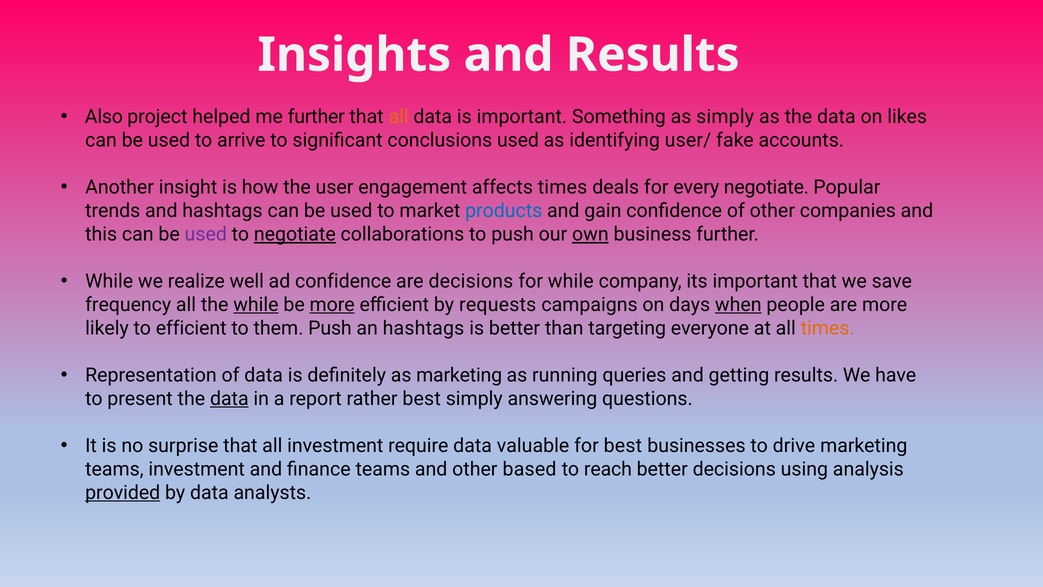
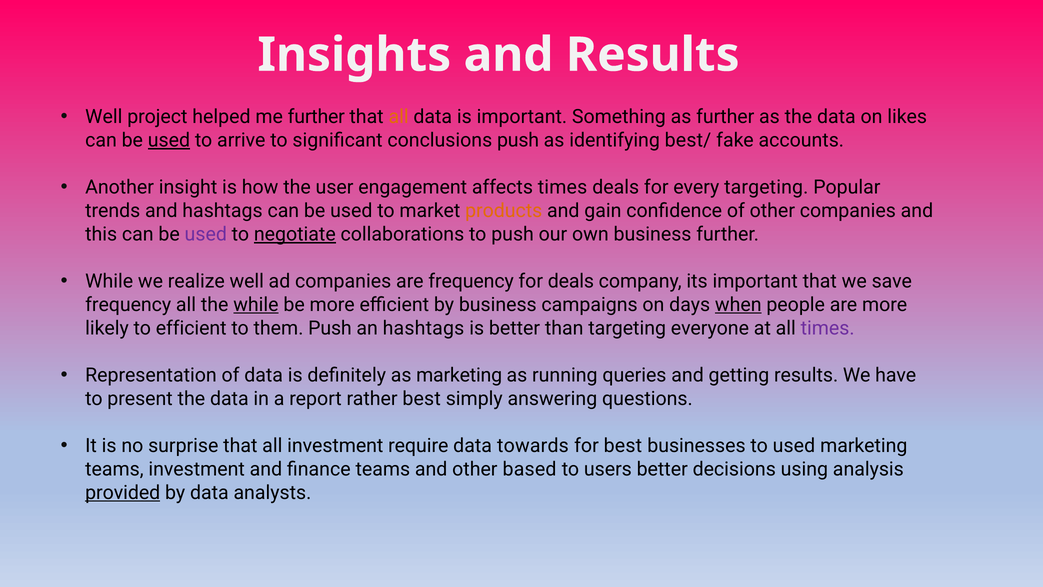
Also at (104, 117): Also -> Well
as simply: simply -> further
used at (169, 140) underline: none -> present
conclusions used: used -> push
user/: user/ -> best/
every negotiate: negotiate -> targeting
products colour: blue -> orange
own underline: present -> none
ad confidence: confidence -> companies
are decisions: decisions -> frequency
for while: while -> deals
more at (332, 305) underline: present -> none
by requests: requests -> business
times at (828, 328) colour: orange -> purple
data at (229, 398) underline: present -> none
valuable: valuable -> towards
to drive: drive -> used
reach: reach -> users
